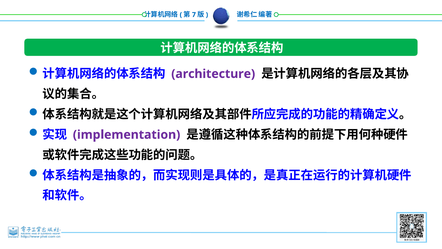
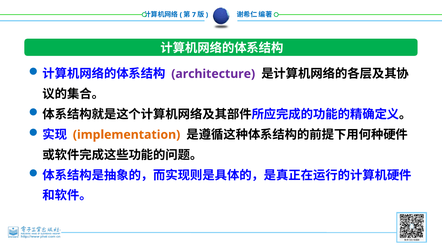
implementation colour: purple -> orange
